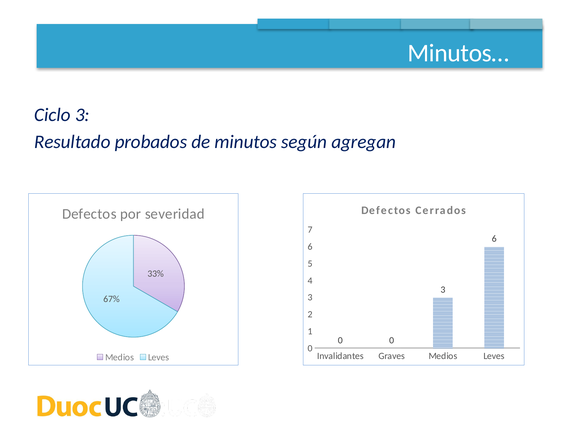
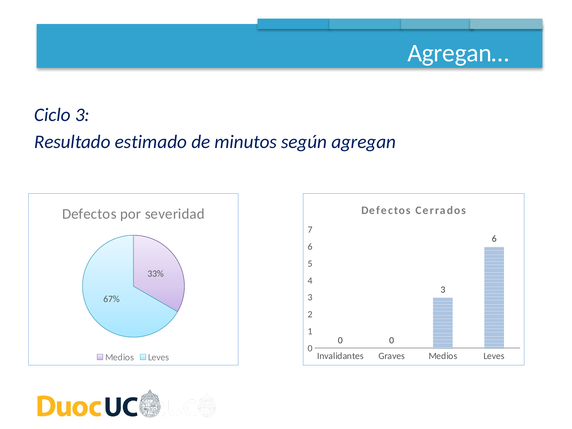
Minutos…: Minutos… -> Agregan…
probados: probados -> estimado
